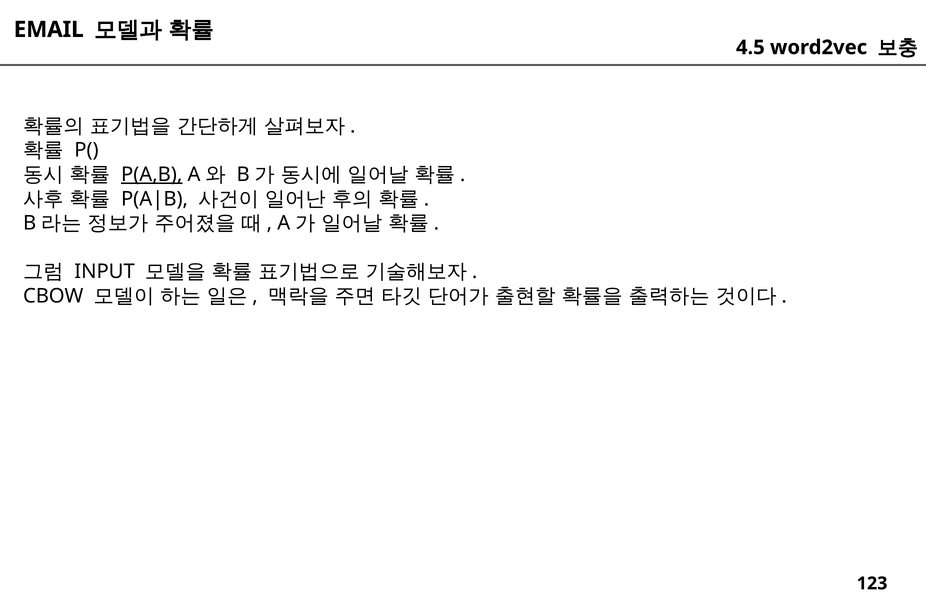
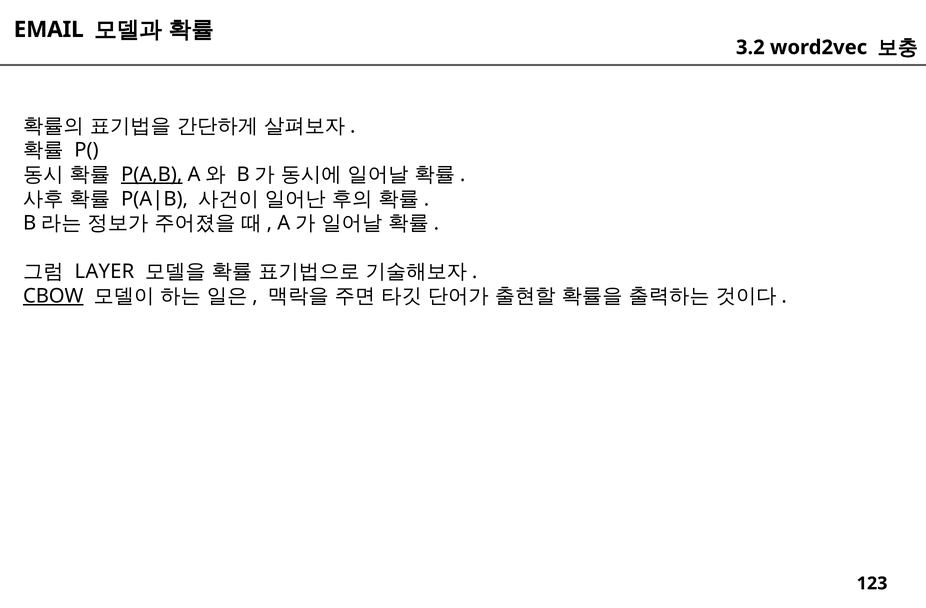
4.5: 4.5 -> 3.2
INPUT: INPUT -> LAYER
CBOW underline: none -> present
